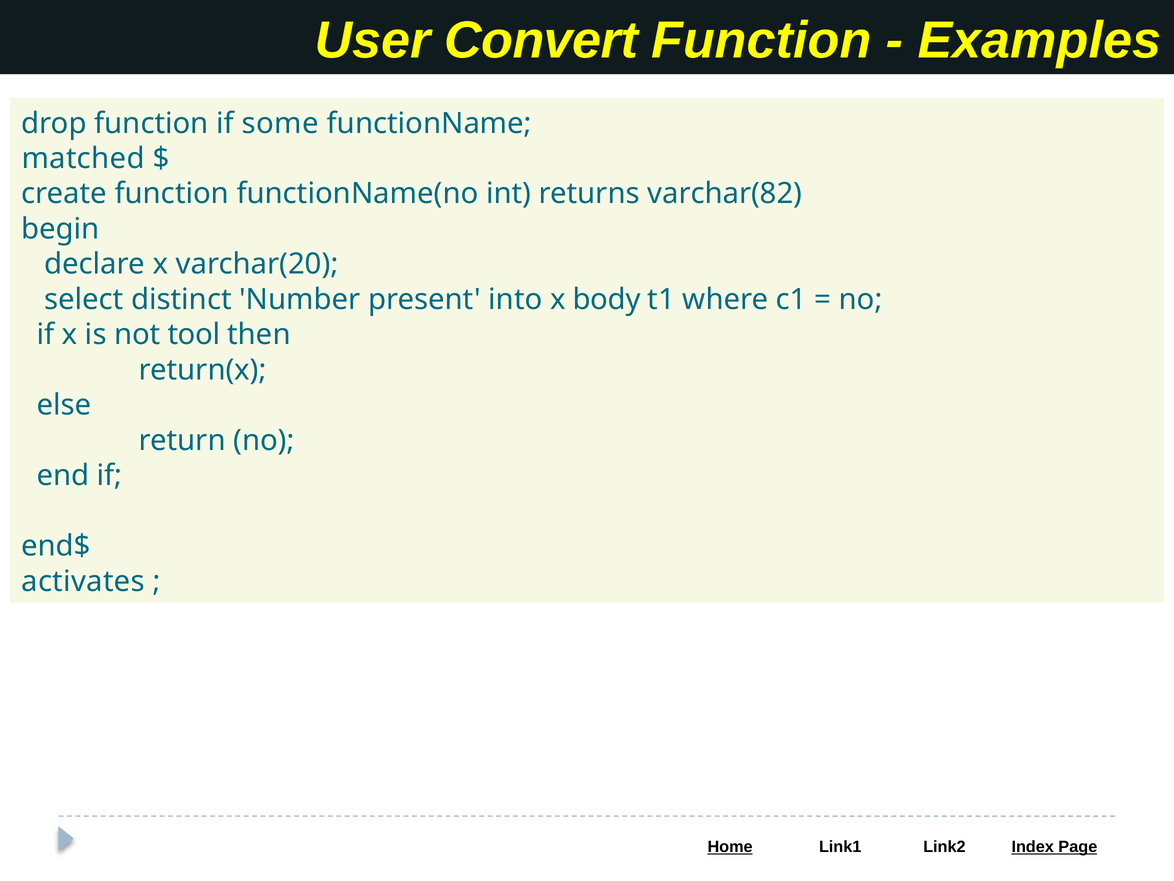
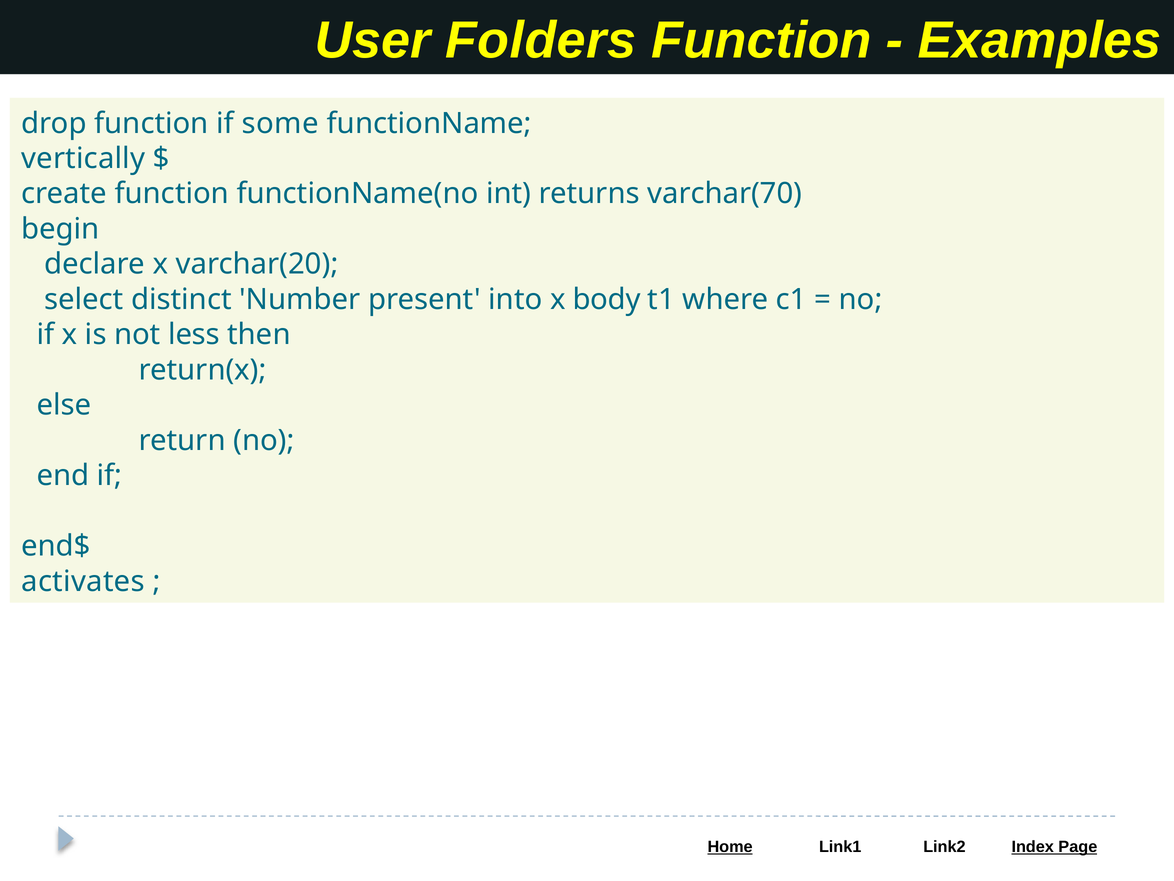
Convert: Convert -> Folders
matched: matched -> vertically
varchar(82: varchar(82 -> varchar(70
tool: tool -> less
